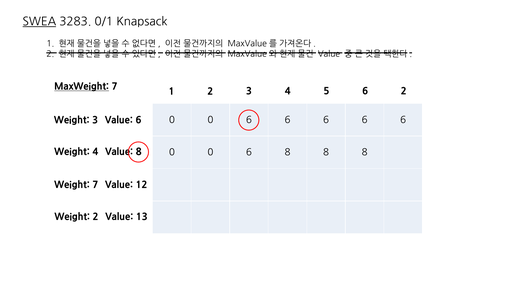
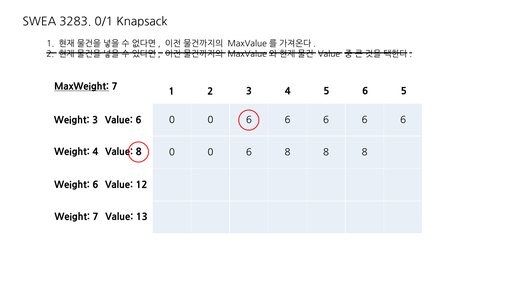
SWEA underline: present -> none
6 2: 2 -> 5
Weight 7: 7 -> 6
Weight 2: 2 -> 7
